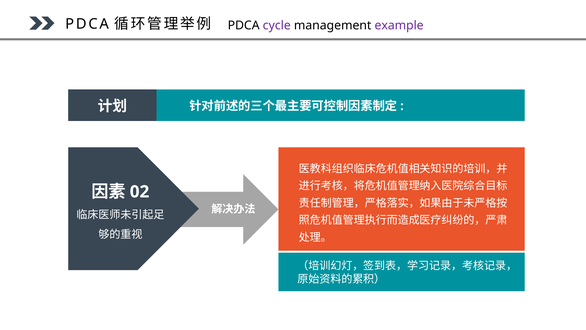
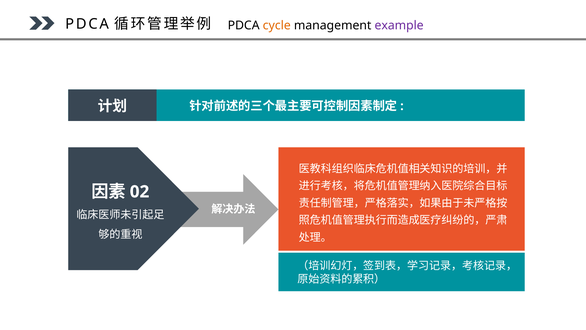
cycle colour: purple -> orange
